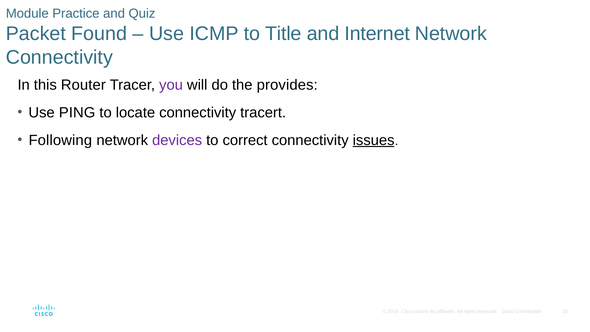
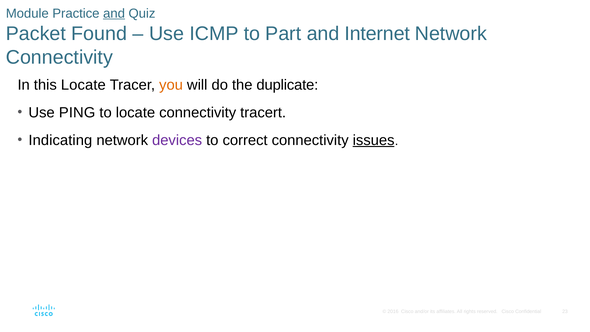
and at (114, 13) underline: none -> present
Title: Title -> Part
this Router: Router -> Locate
you colour: purple -> orange
provides: provides -> duplicate
Following: Following -> Indicating
